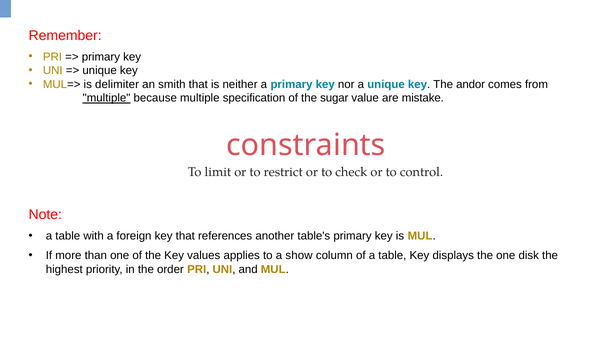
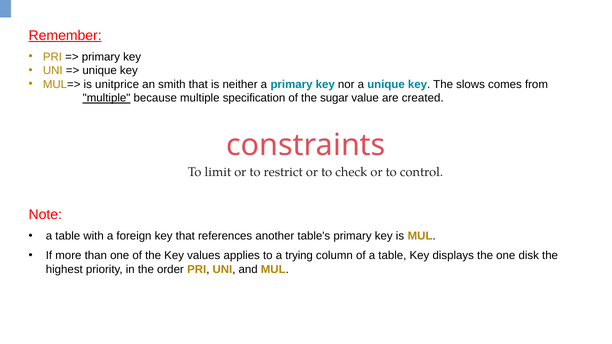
Remember underline: none -> present
delimiter: delimiter -> unitprice
andor: andor -> slows
mistake: mistake -> created
show: show -> trying
